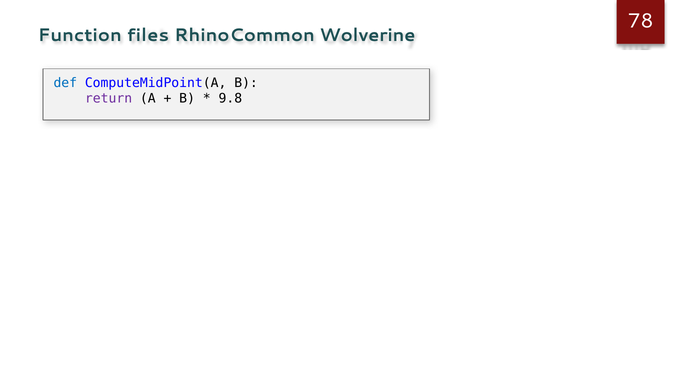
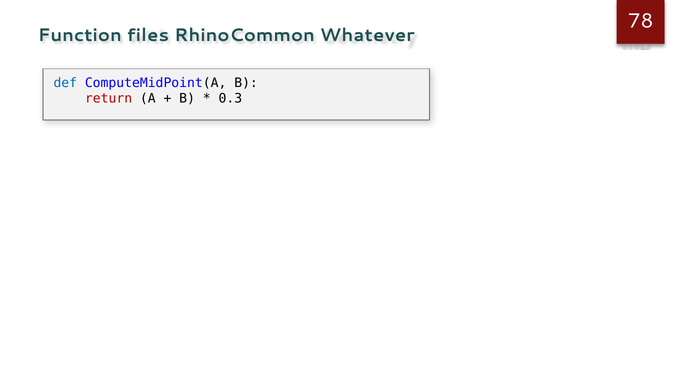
Wolverine: Wolverine -> Whatever
return colour: purple -> red
9.8: 9.8 -> 0.3
